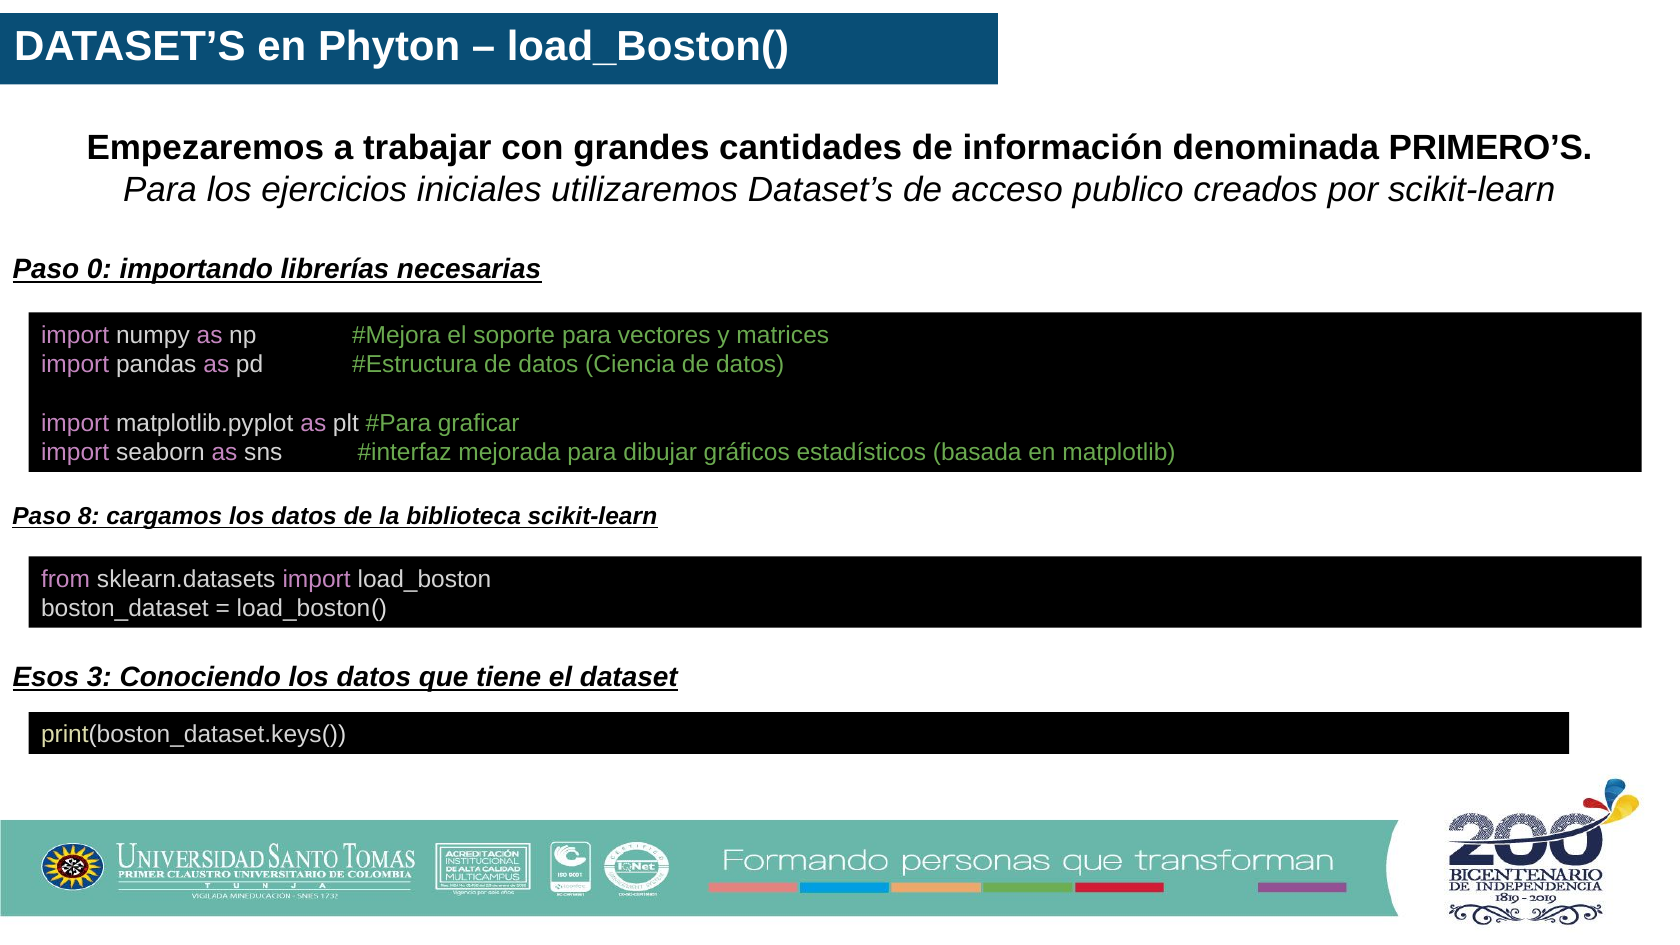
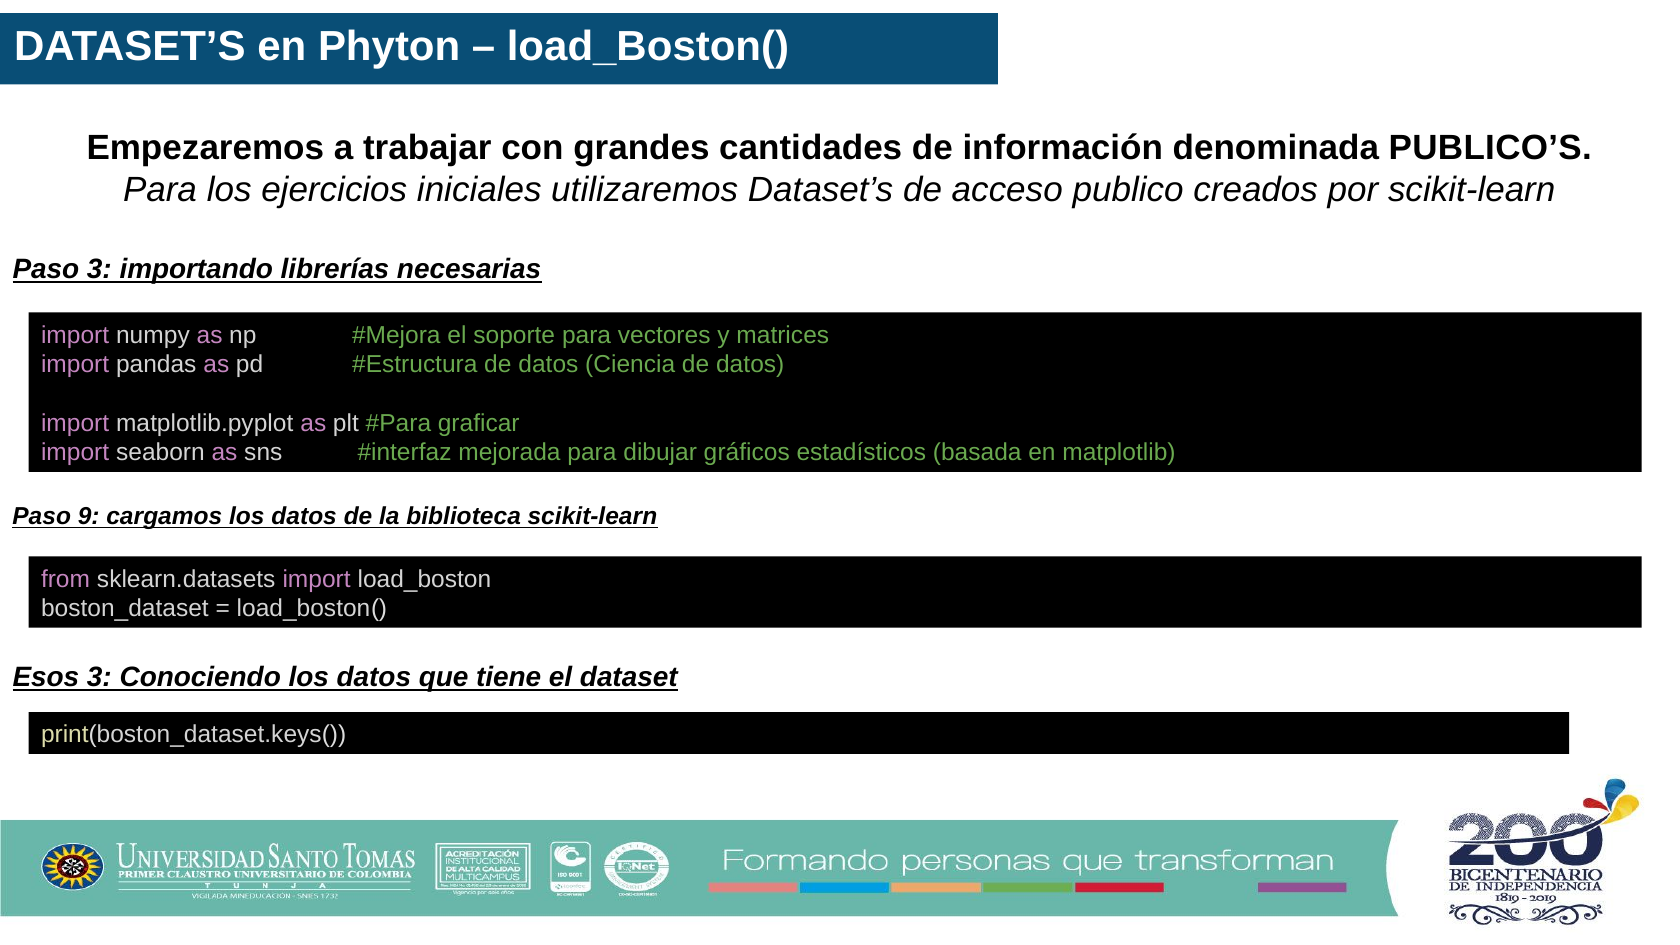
PRIMERO’S: PRIMERO’S -> PUBLICO’S
Paso 0: 0 -> 3
8: 8 -> 9
